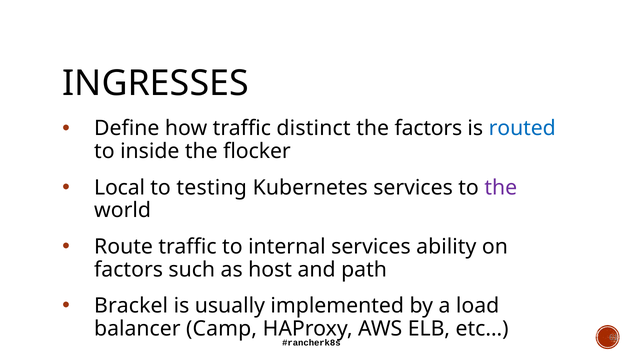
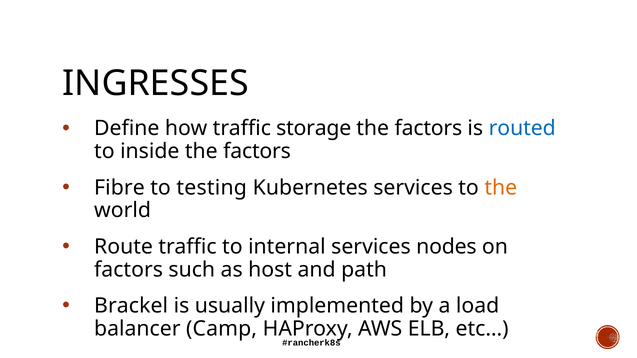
distinct: distinct -> storage
inside the flocker: flocker -> factors
Local: Local -> Fibre
the at (501, 188) colour: purple -> orange
ability: ability -> nodes
